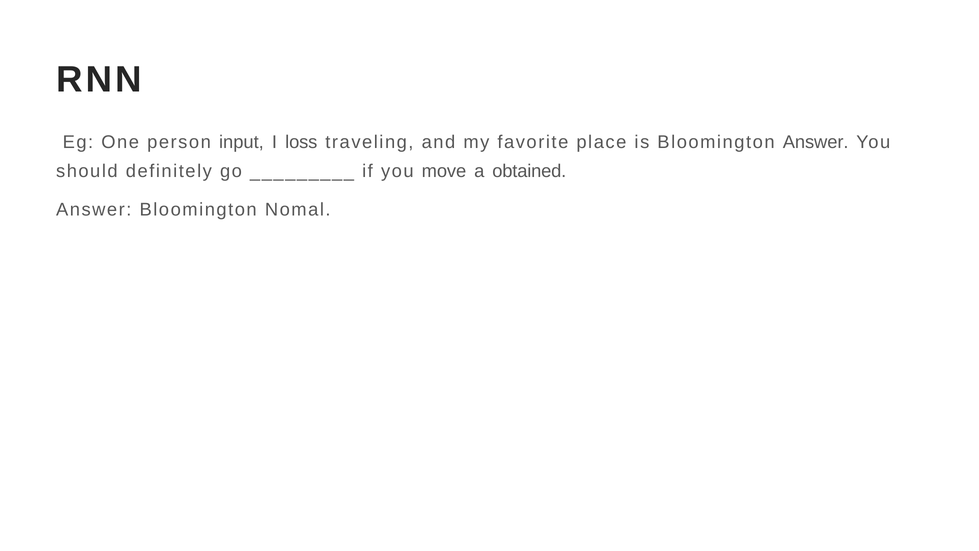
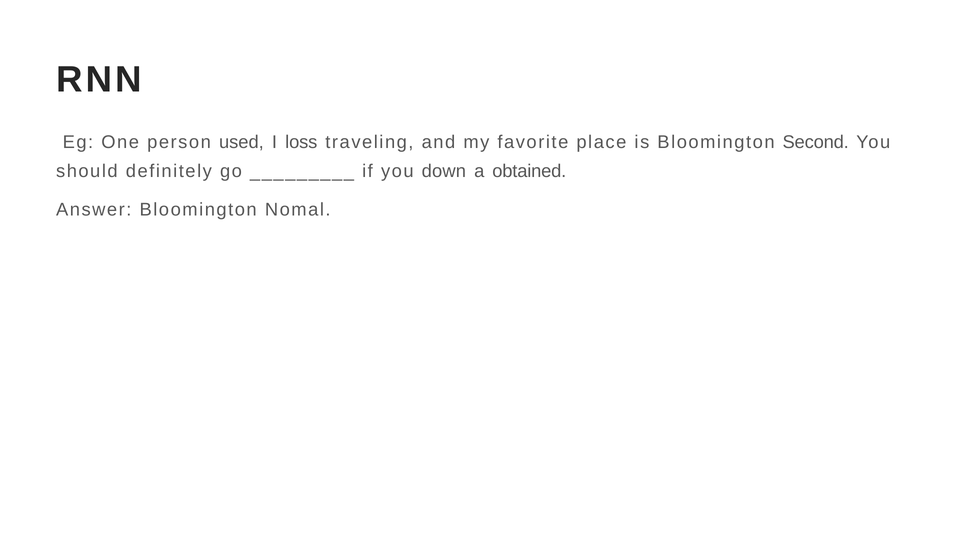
input: input -> used
Bloomington Answer: Answer -> Second
move: move -> down
